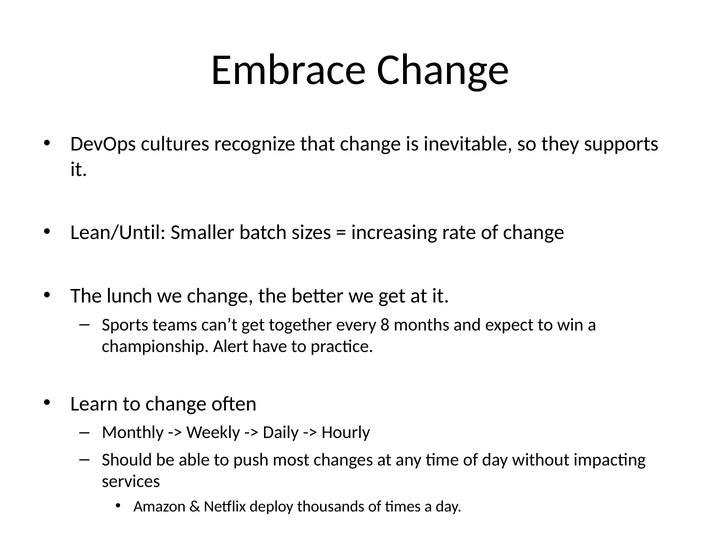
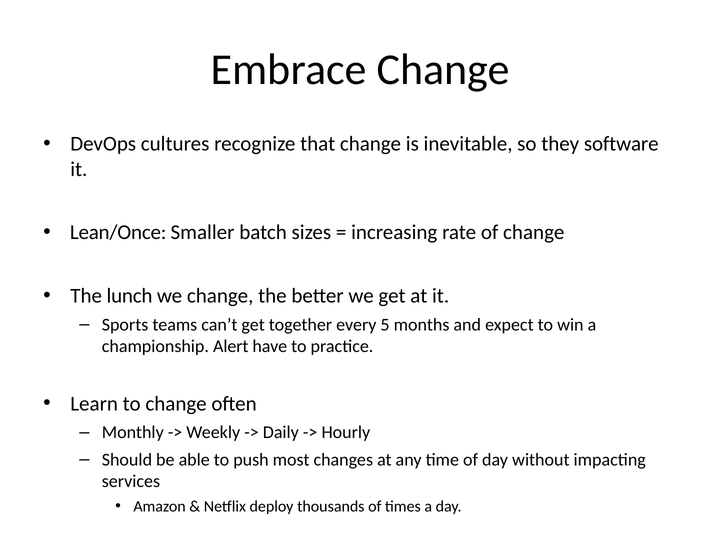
supports: supports -> software
Lean/Until: Lean/Until -> Lean/Once
8: 8 -> 5
